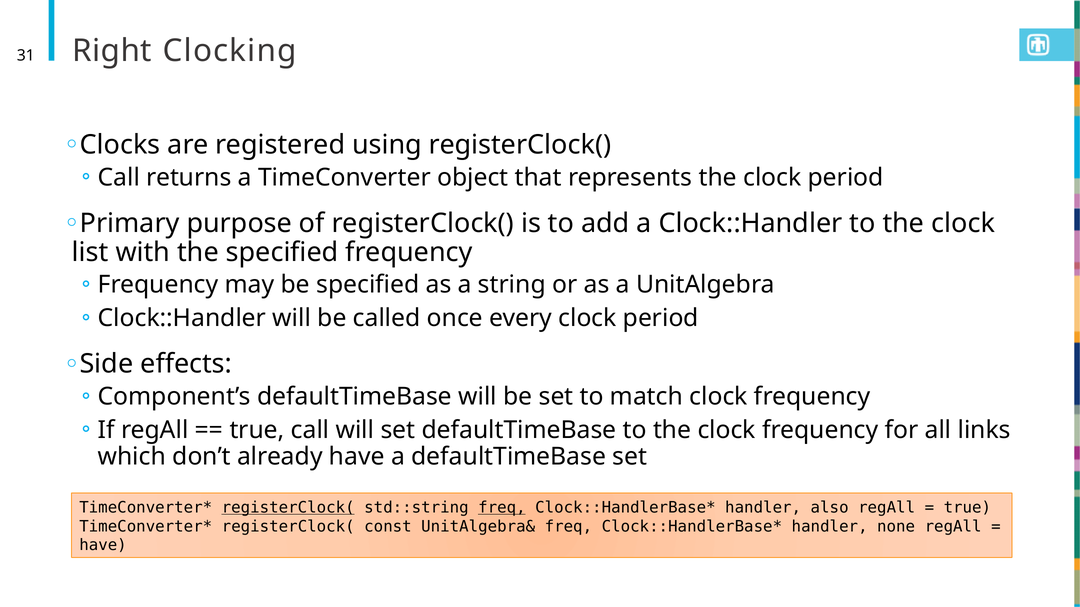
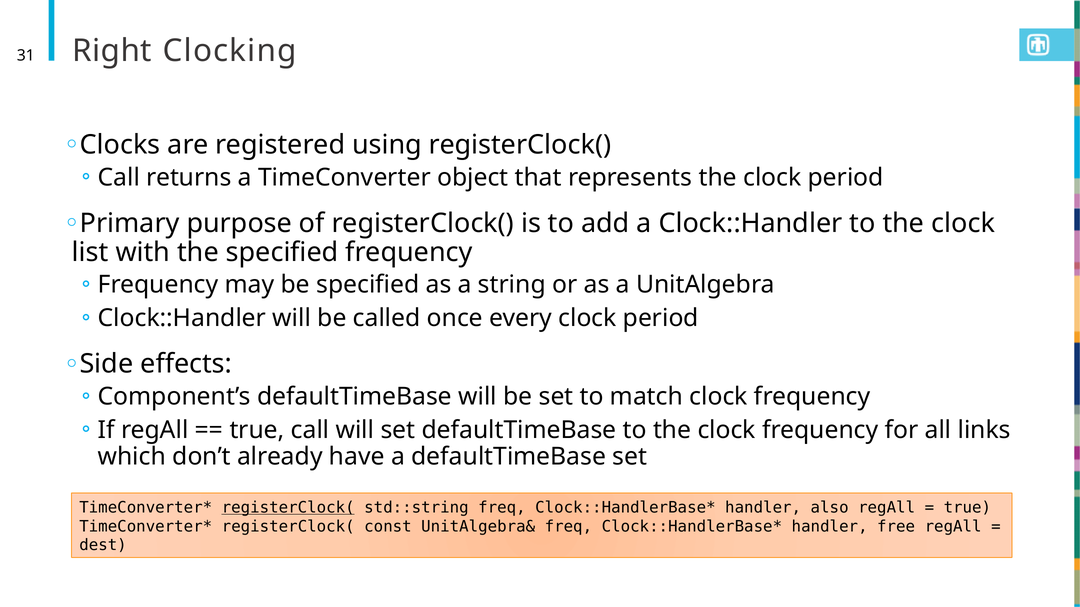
freq at (502, 508) underline: present -> none
none: none -> free
have at (103, 546): have -> dest
